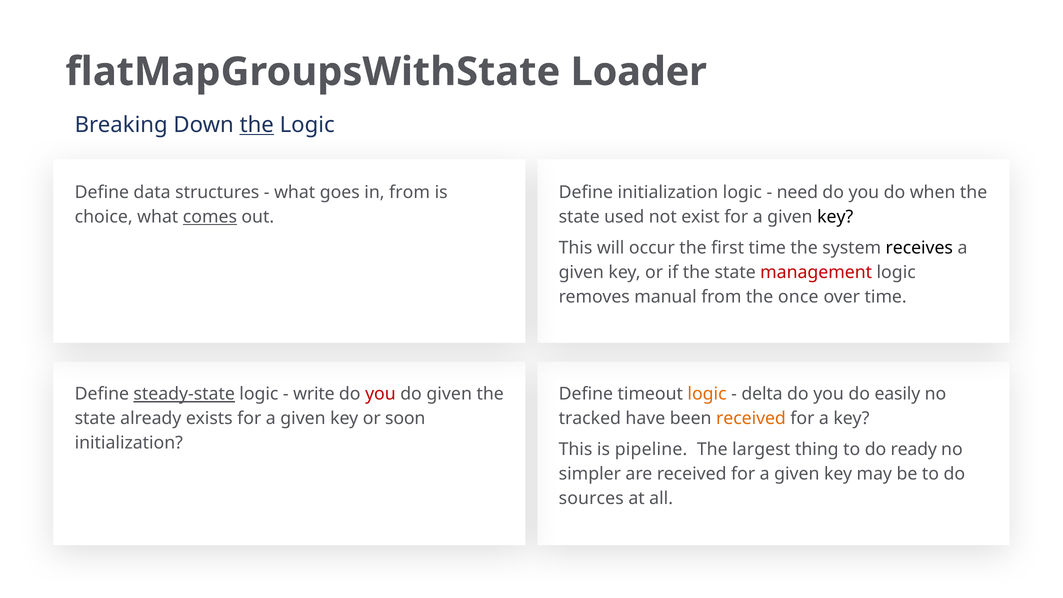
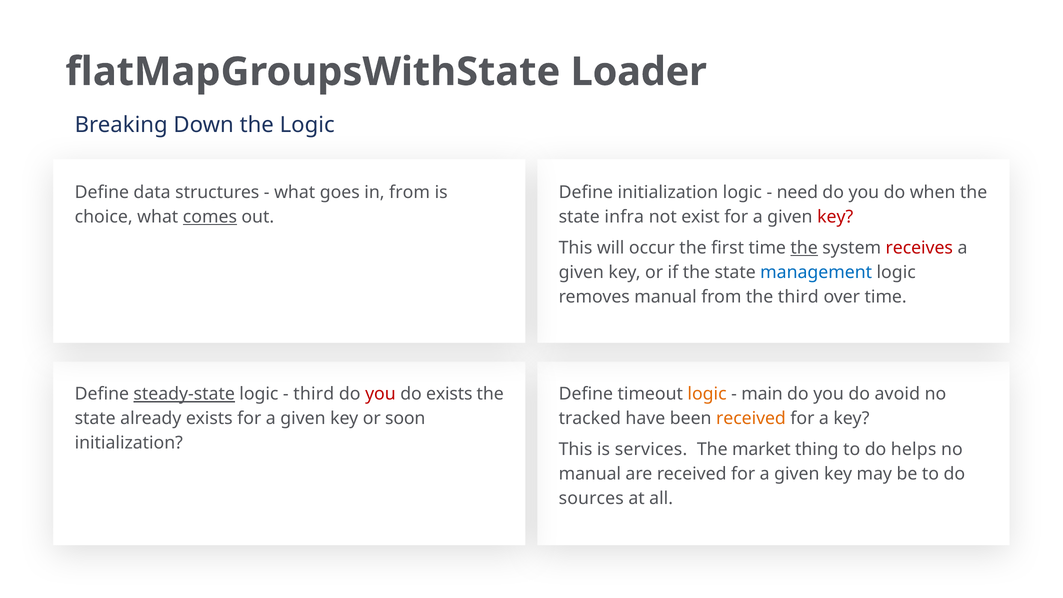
the at (257, 125) underline: present -> none
used: used -> infra
key at (835, 217) colour: black -> red
the at (804, 248) underline: none -> present
receives colour: black -> red
management colour: red -> blue
the once: once -> third
write at (314, 394): write -> third
do given: given -> exists
delta: delta -> main
easily: easily -> avoid
pipeline: pipeline -> services
largest: largest -> market
ready: ready -> helps
simpler at (590, 474): simpler -> manual
